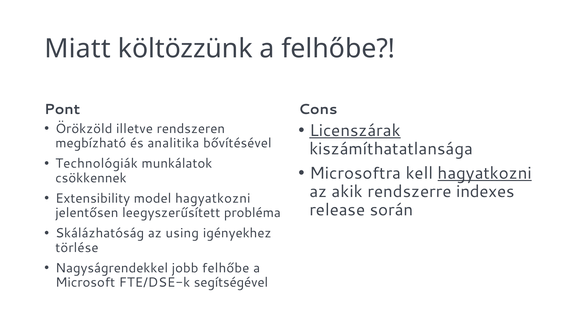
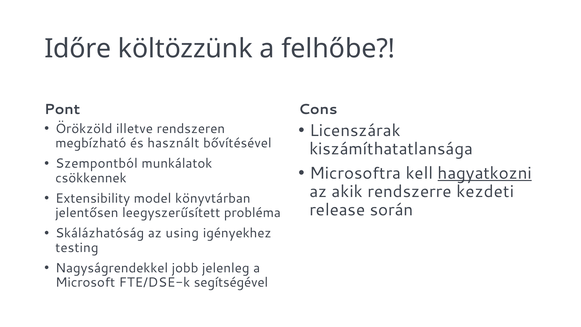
Miatt: Miatt -> Időre
Licenszárak underline: present -> none
analitika: analitika -> használt
Technológiák: Technológiák -> Szempontból
indexes: indexes -> kezdeti
model hagyatkozni: hagyatkozni -> könyvtárban
törlése: törlése -> testing
jobb felhőbe: felhőbe -> jelenleg
